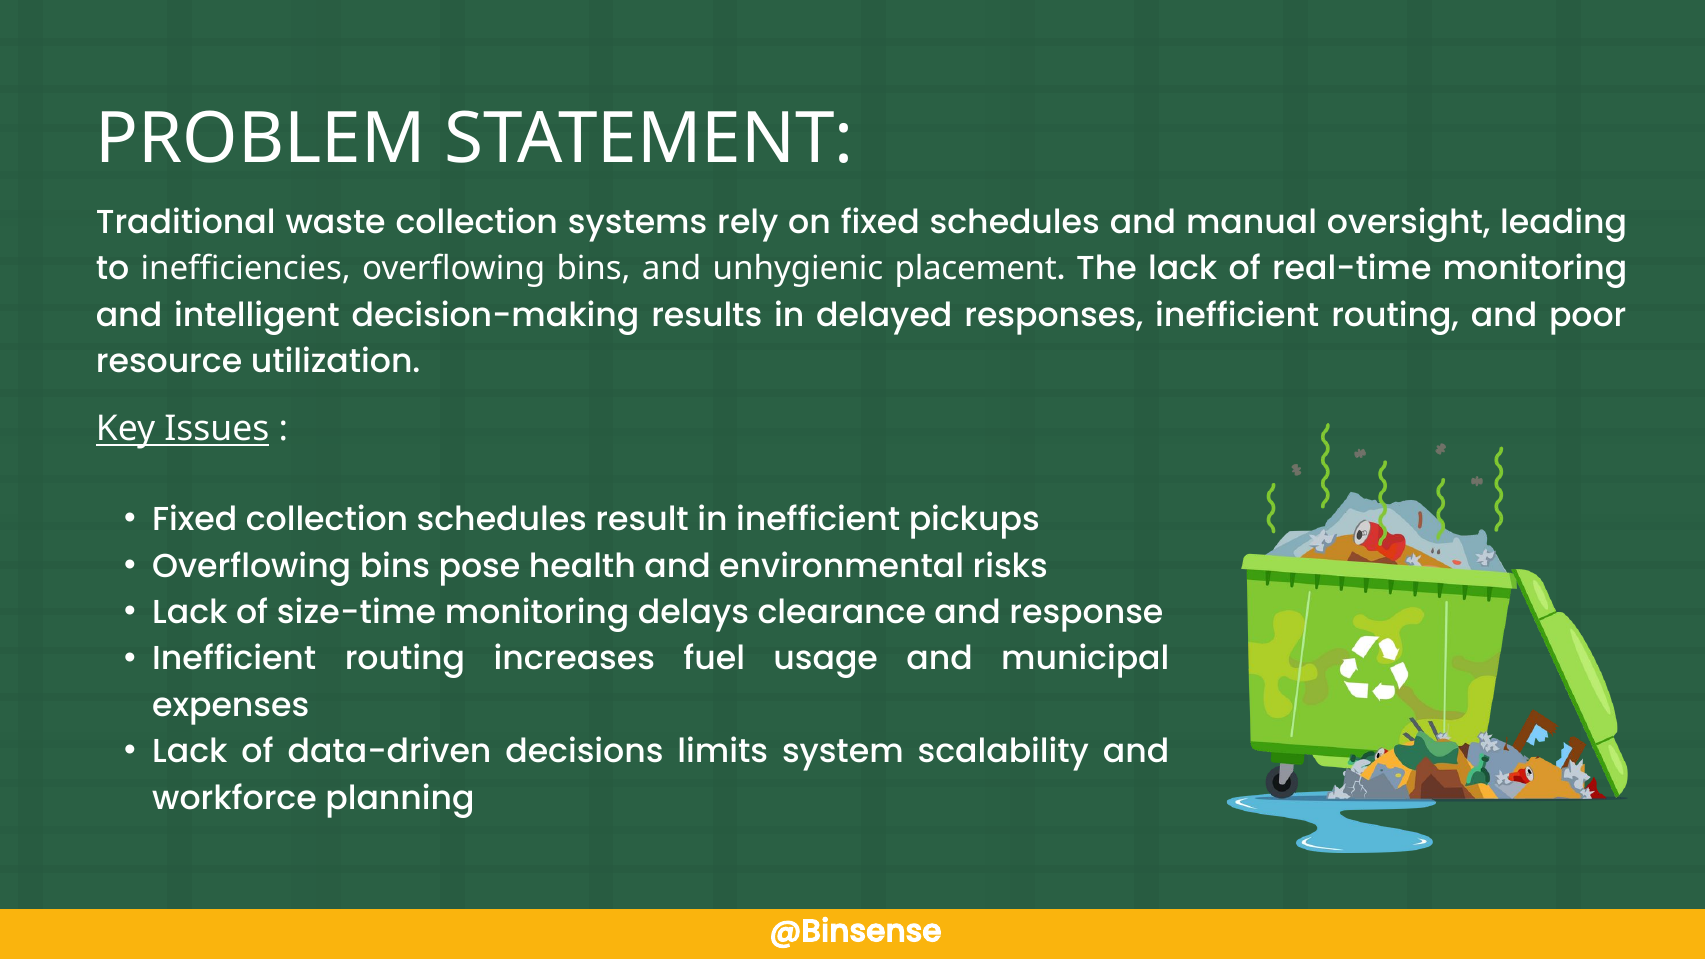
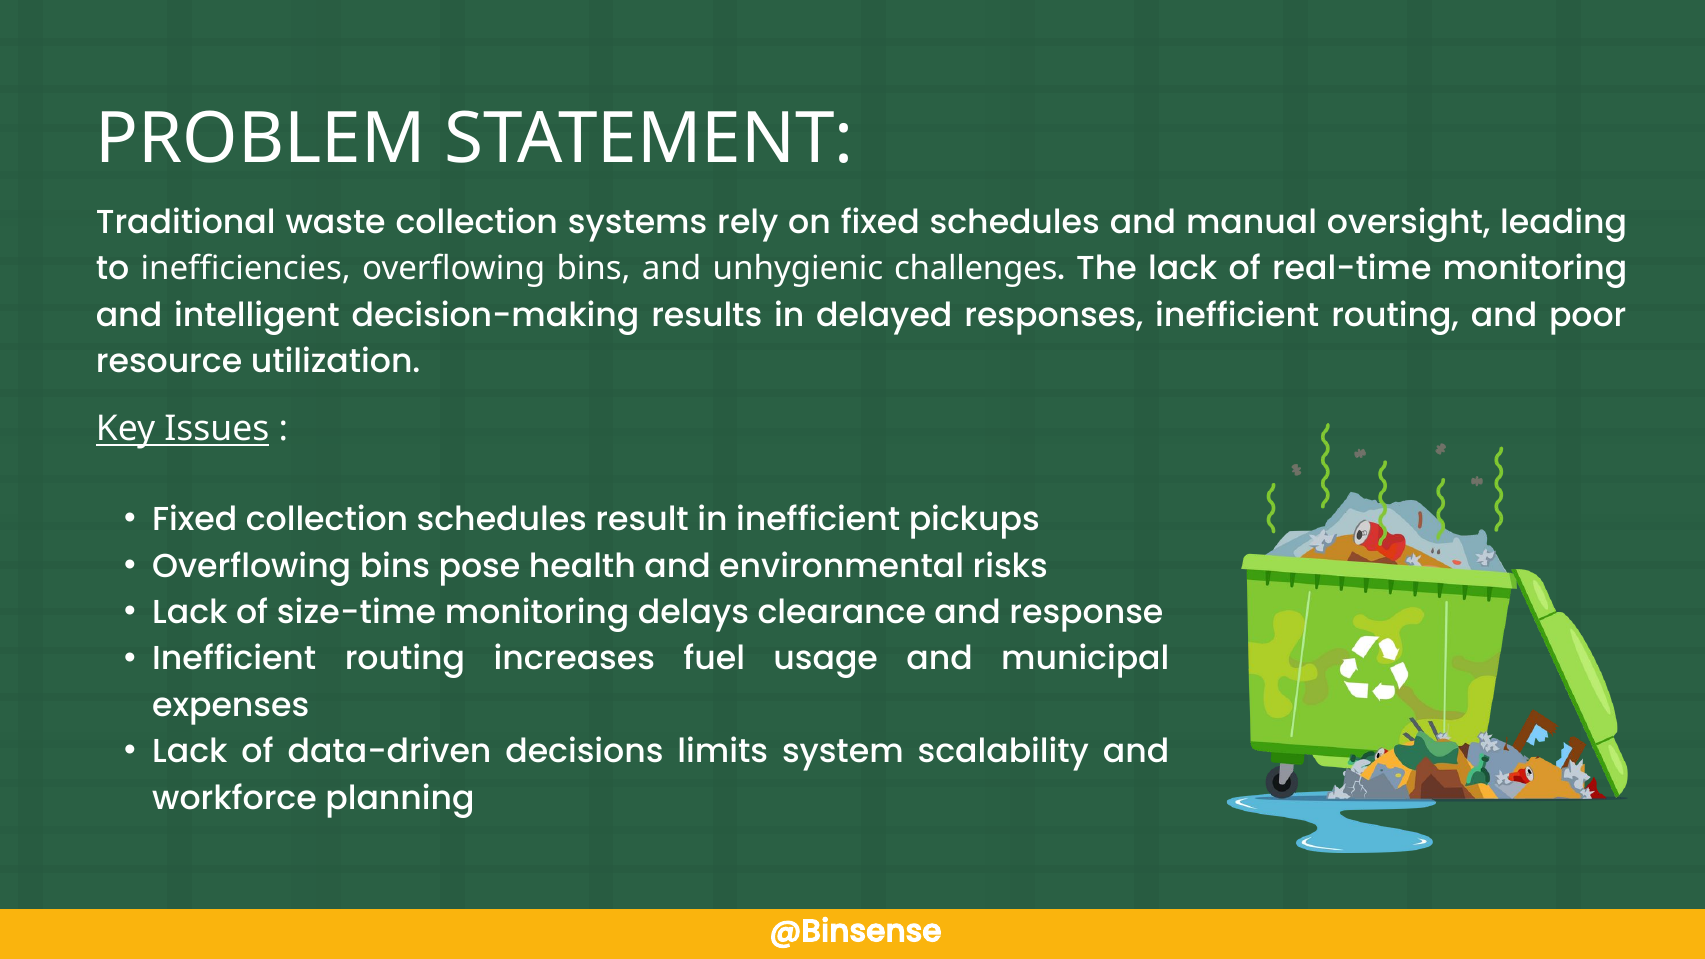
placement: placement -> challenges
